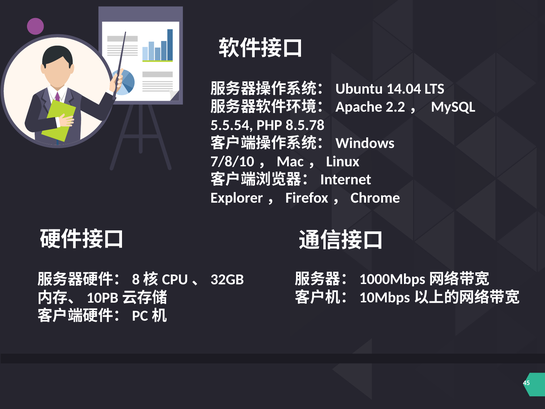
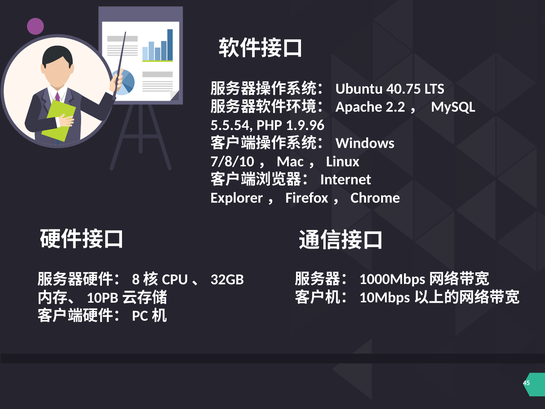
14.04: 14.04 -> 40.75
8.5.78: 8.5.78 -> 1.9.96
